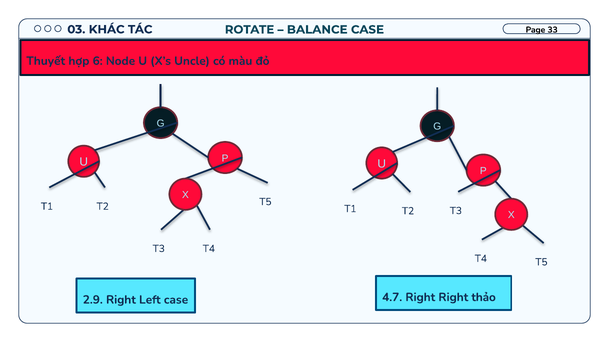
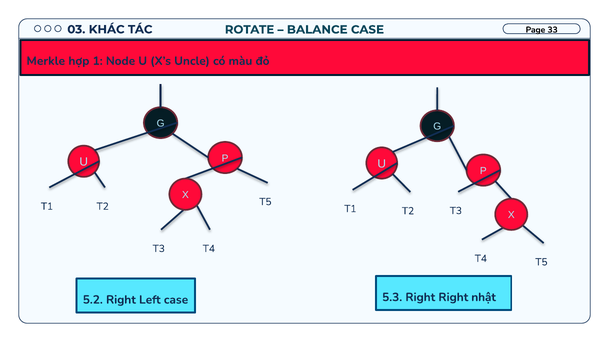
Thuyết: Thuyết -> Merkle
6: 6 -> 1
2.9: 2.9 -> 5.2
4.7: 4.7 -> 5.3
thảo: thảo -> nhật
